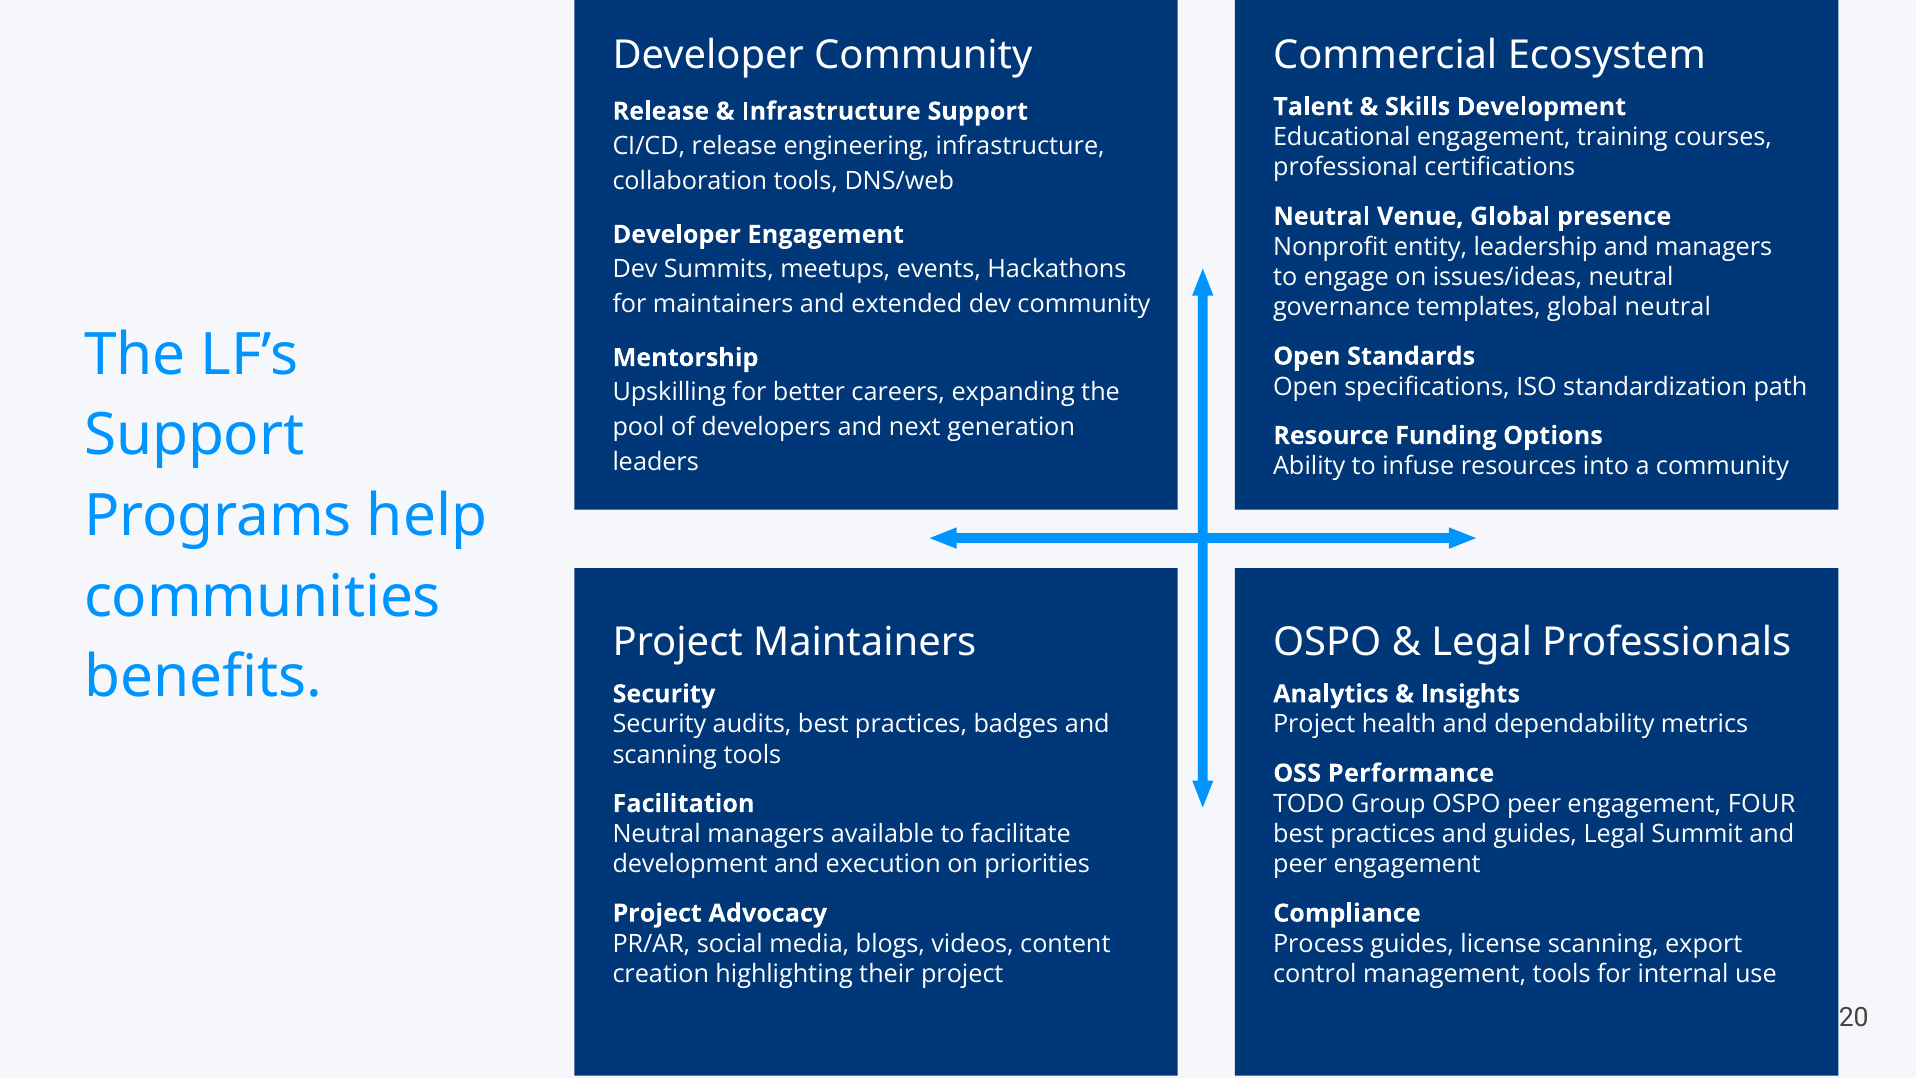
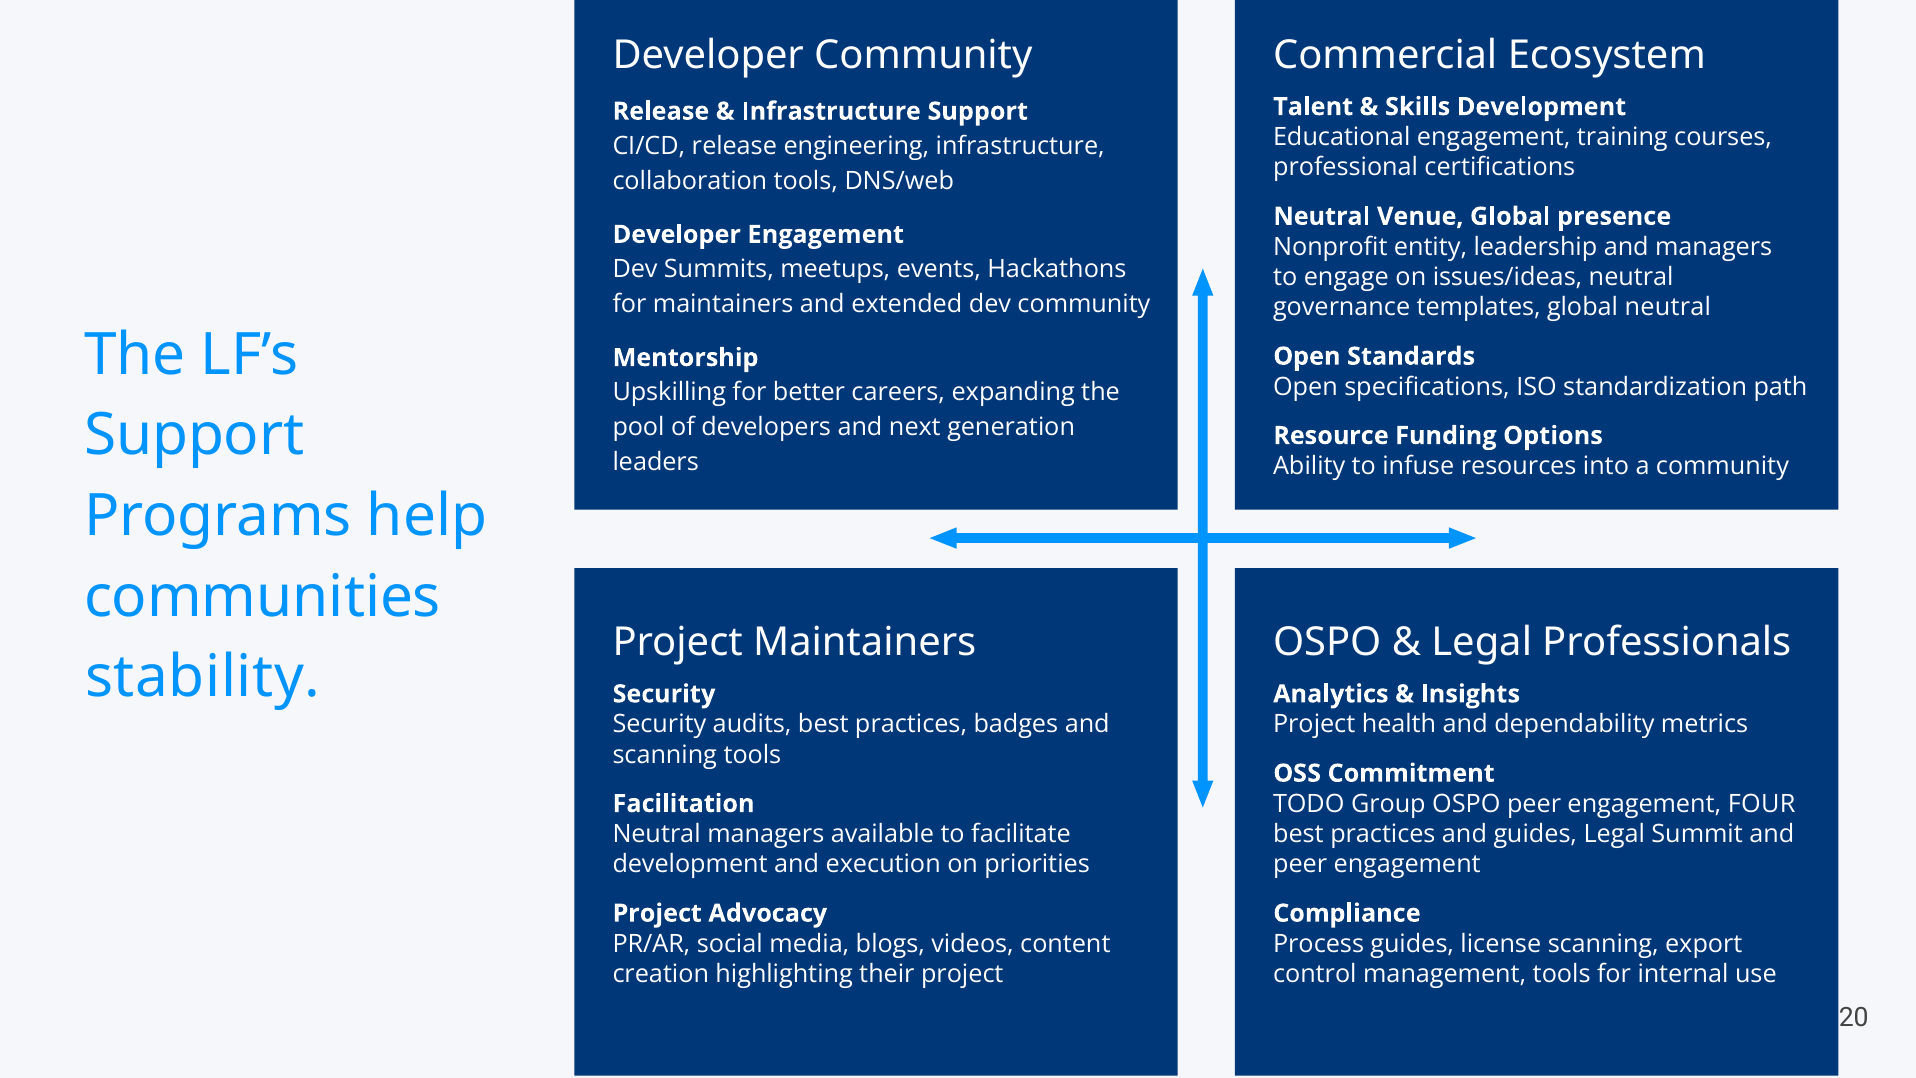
benefits: benefits -> stability
Performance: Performance -> Commitment
